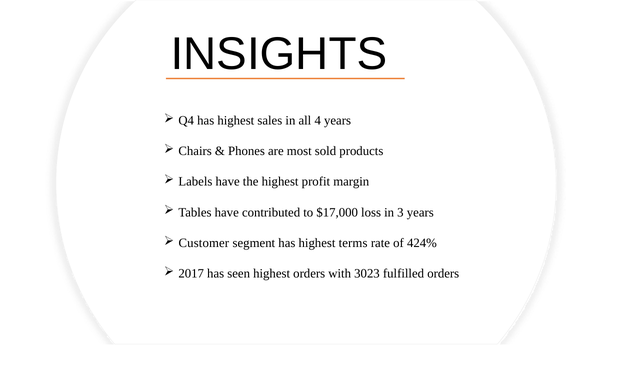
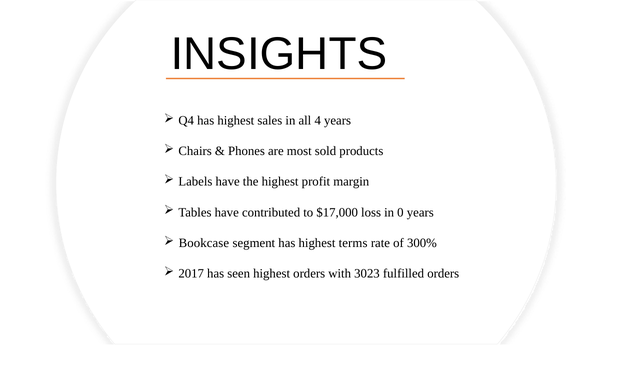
3: 3 -> 0
Customer: Customer -> Bookcase
424%: 424% -> 300%
